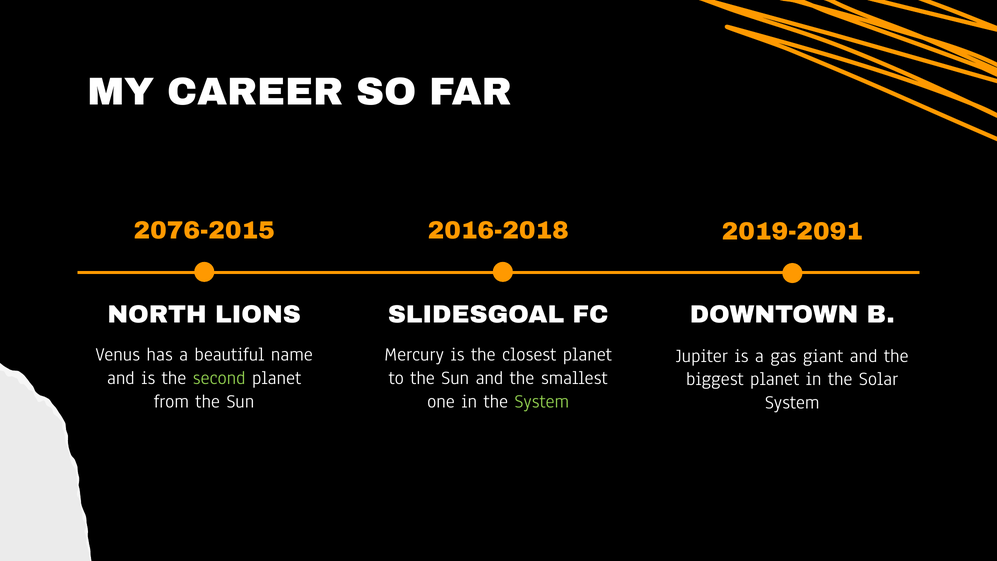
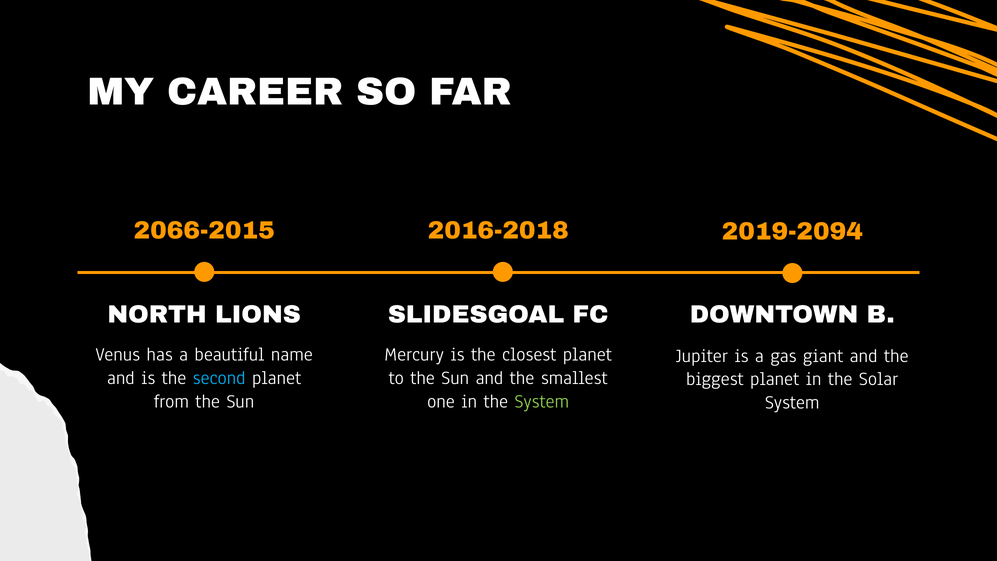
2076-2015: 2076-2015 -> 2066-2015
2019-2091: 2019-2091 -> 2019-2094
second colour: light green -> light blue
